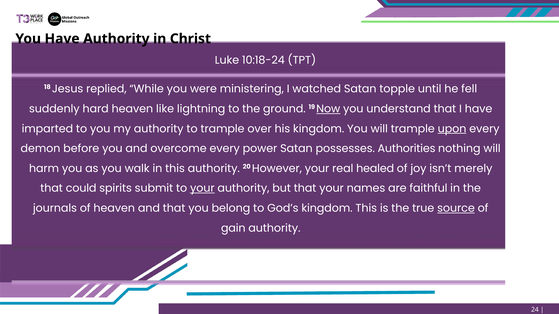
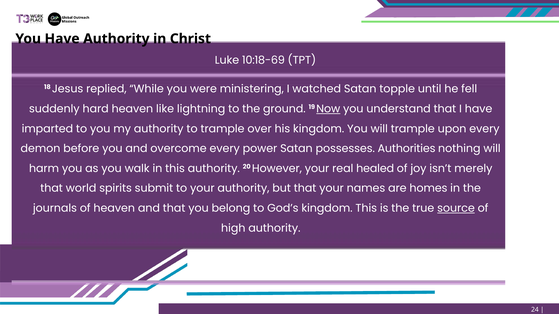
10:18-24: 10:18-24 -> 10:18-69
upon underline: present -> none
could: could -> world
your at (202, 189) underline: present -> none
faithful: faithful -> homes
gain: gain -> high
